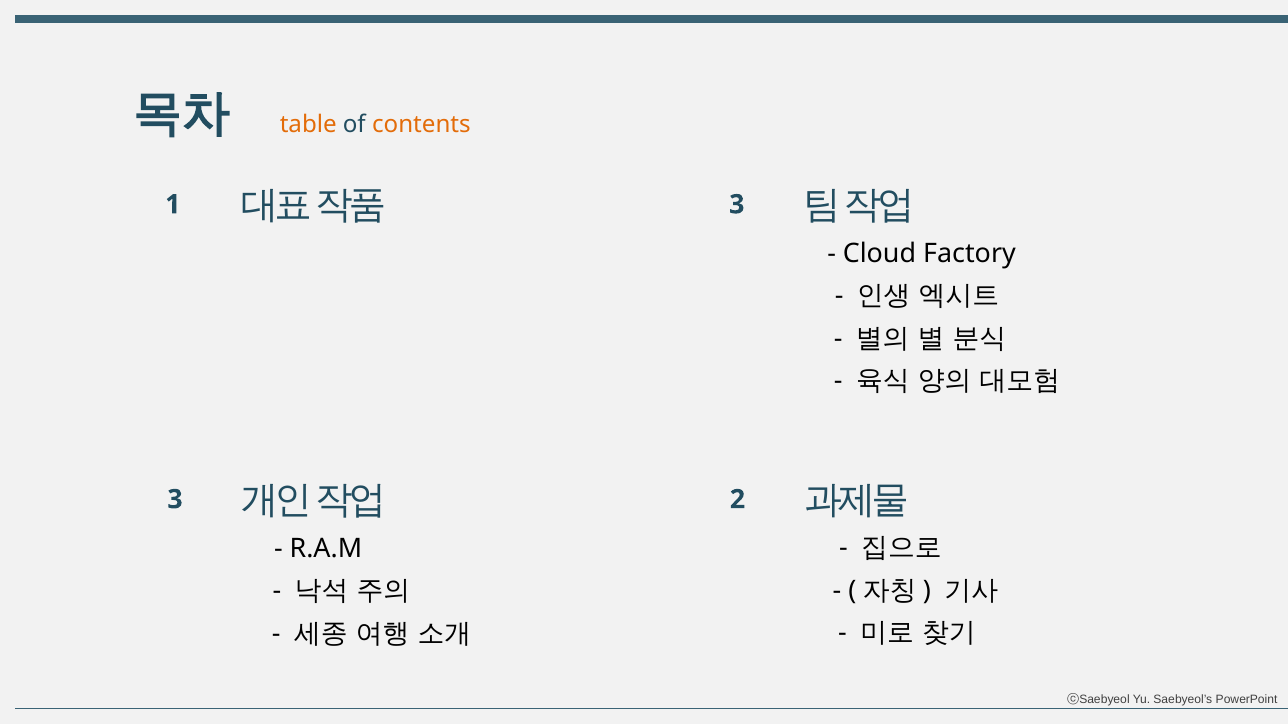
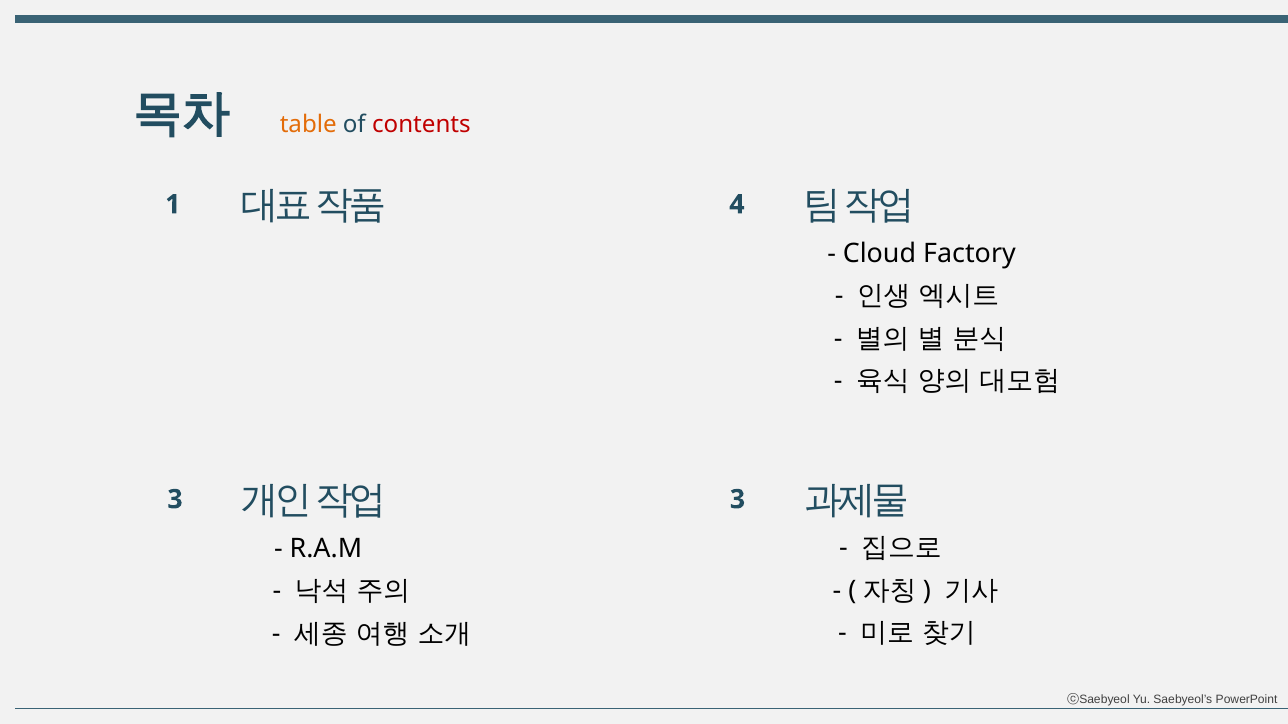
contents colour: orange -> red
3 at (737, 205): 3 -> 4
2 at (737, 500): 2 -> 3
